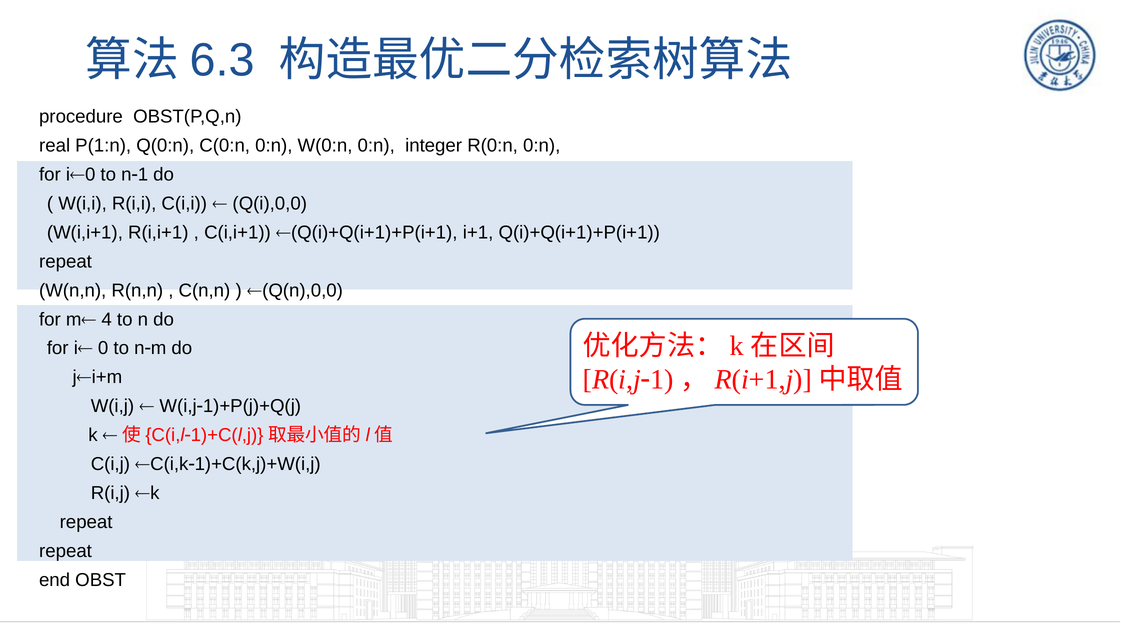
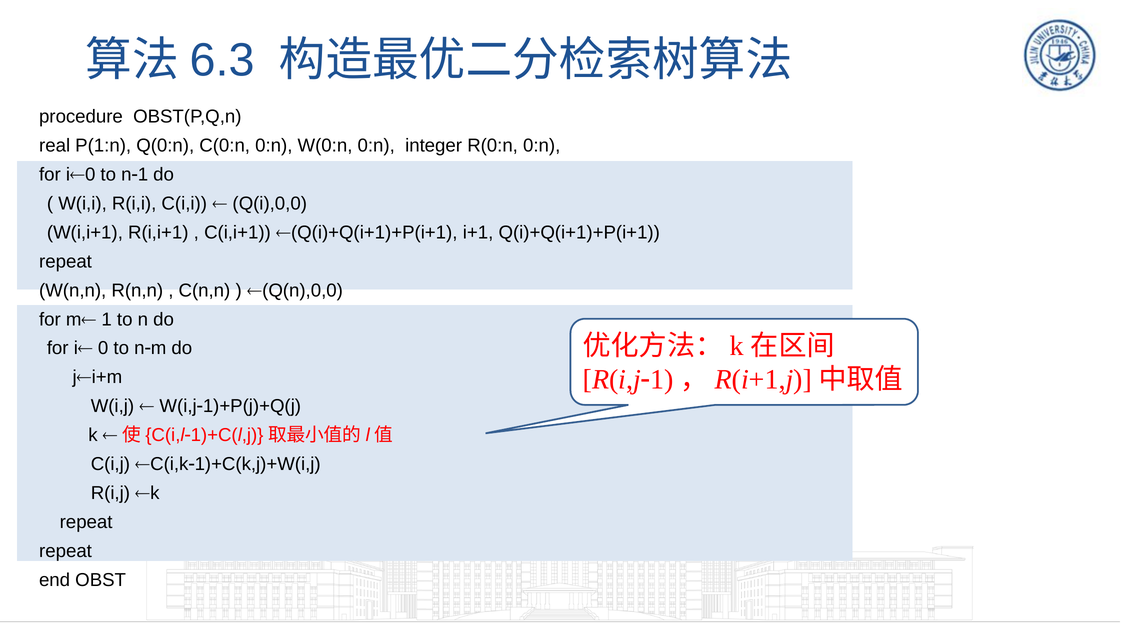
4: 4 -> 1
